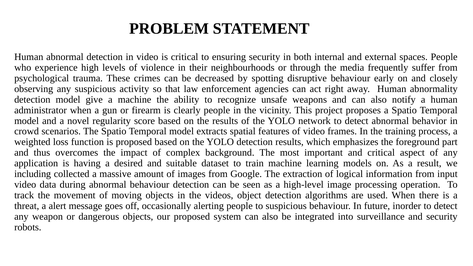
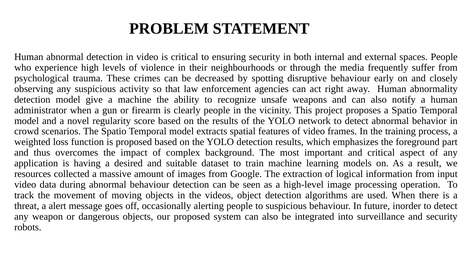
including: including -> resources
